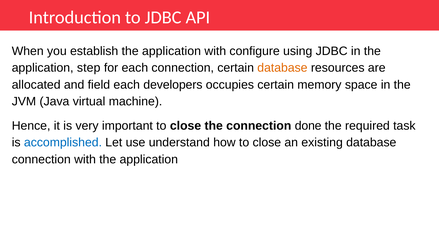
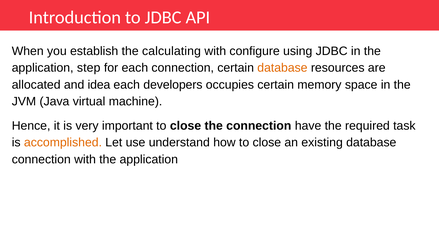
establish the application: application -> calculating
field: field -> idea
done: done -> have
accomplished colour: blue -> orange
